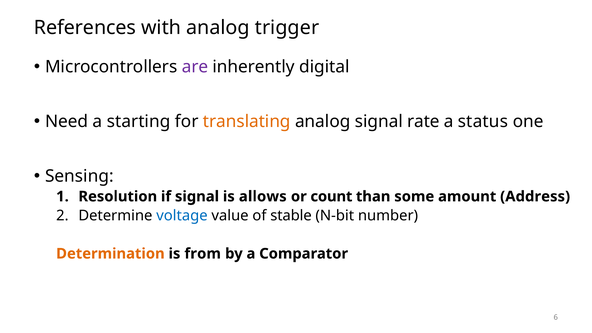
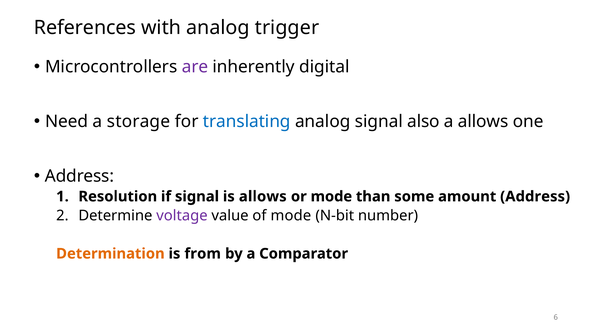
starting: starting -> storage
translating colour: orange -> blue
rate: rate -> also
a status: status -> allows
Sensing at (79, 176): Sensing -> Address
or count: count -> mode
voltage colour: blue -> purple
of stable: stable -> mode
